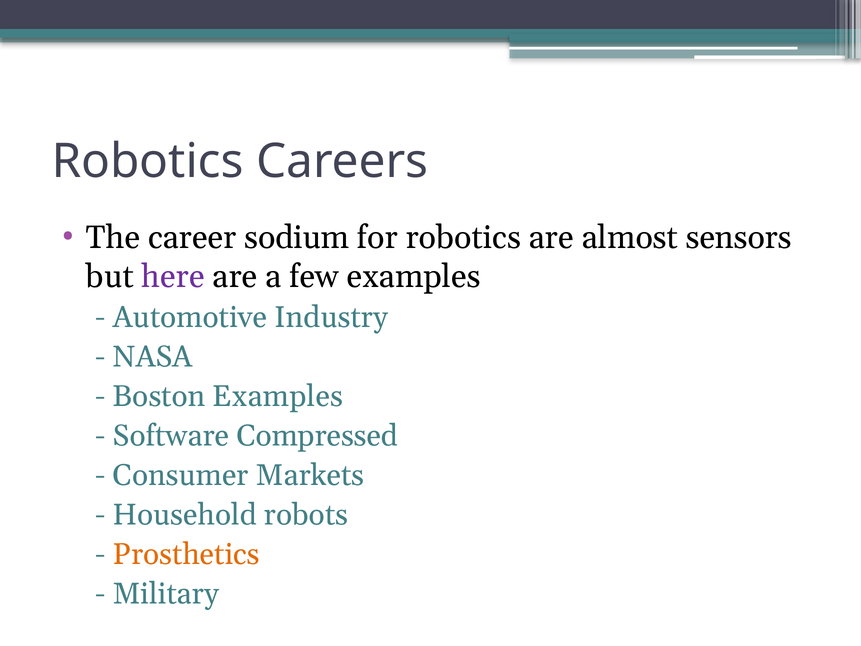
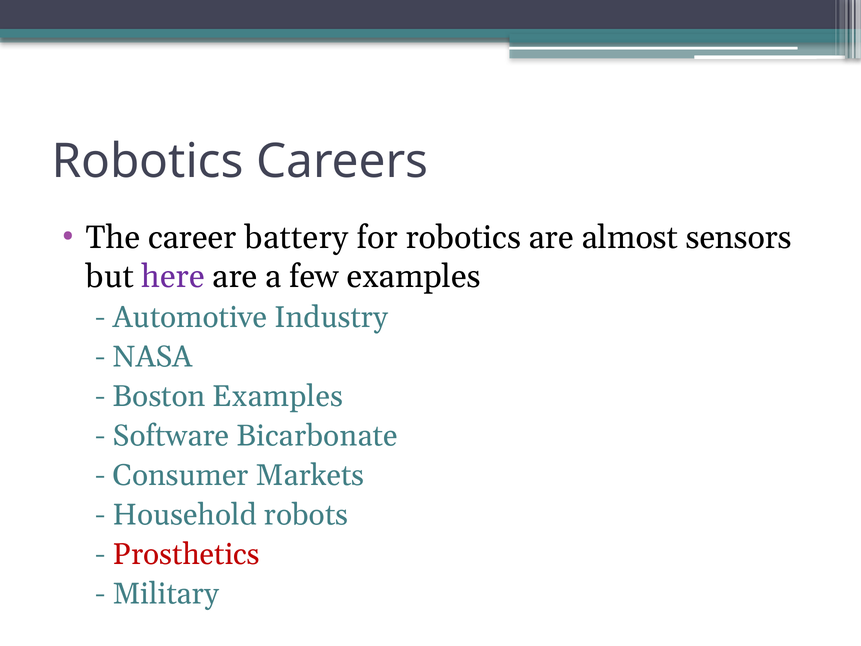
sodium: sodium -> battery
Compressed: Compressed -> Bicarbonate
Prosthetics colour: orange -> red
